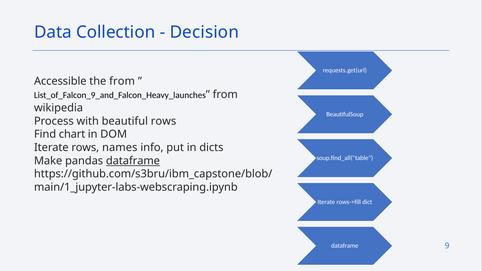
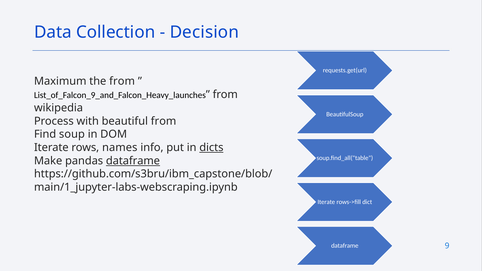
Accessible: Accessible -> Maximum
beautiful rows: rows -> from
chart: chart -> soup
dicts underline: none -> present
